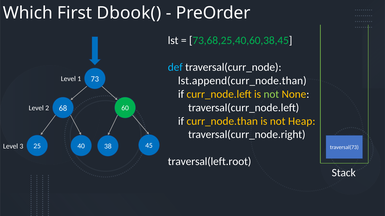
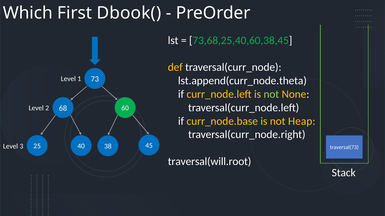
def colour: light blue -> yellow
lst.append(curr_node.than: lst.append(curr_node.than -> lst.append(curr_node.theta
curr_node.than: curr_node.than -> curr_node.base
traversal(left.root: traversal(left.root -> traversal(will.root
